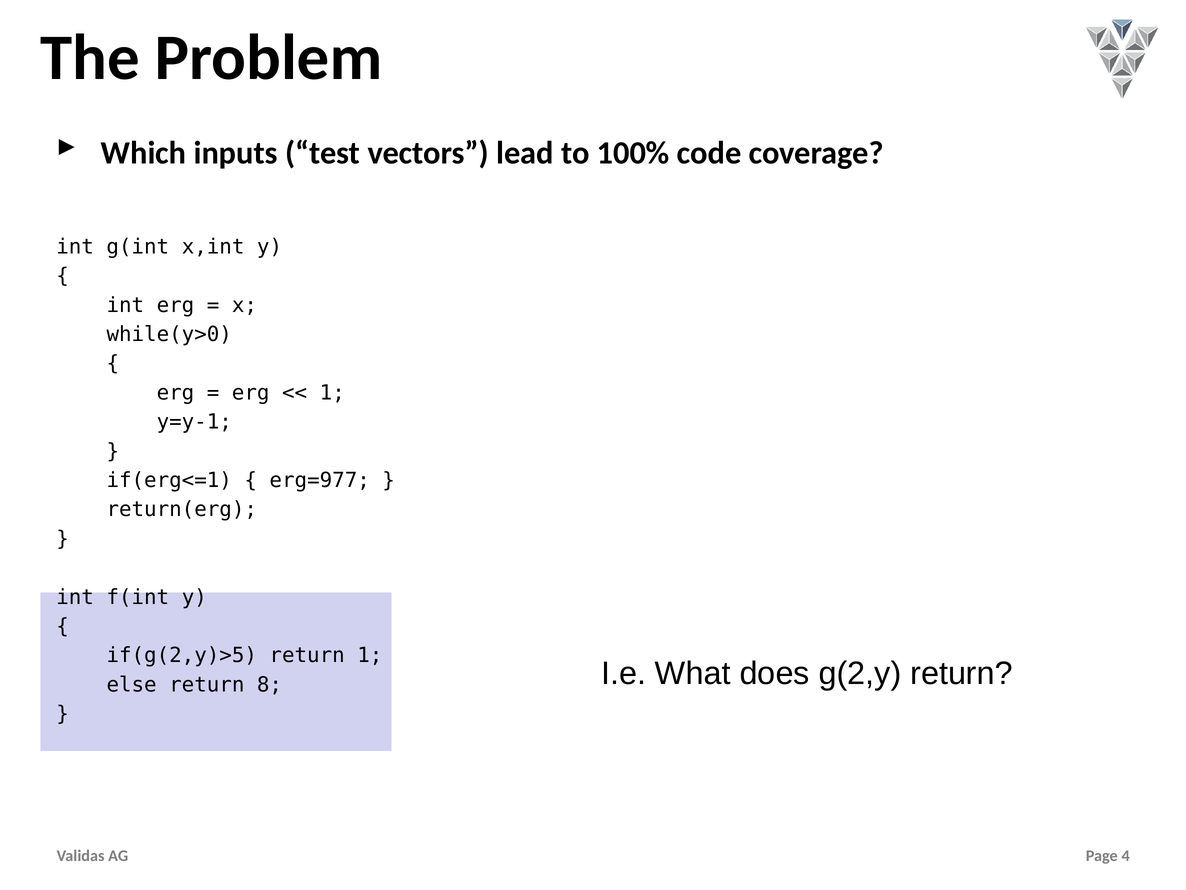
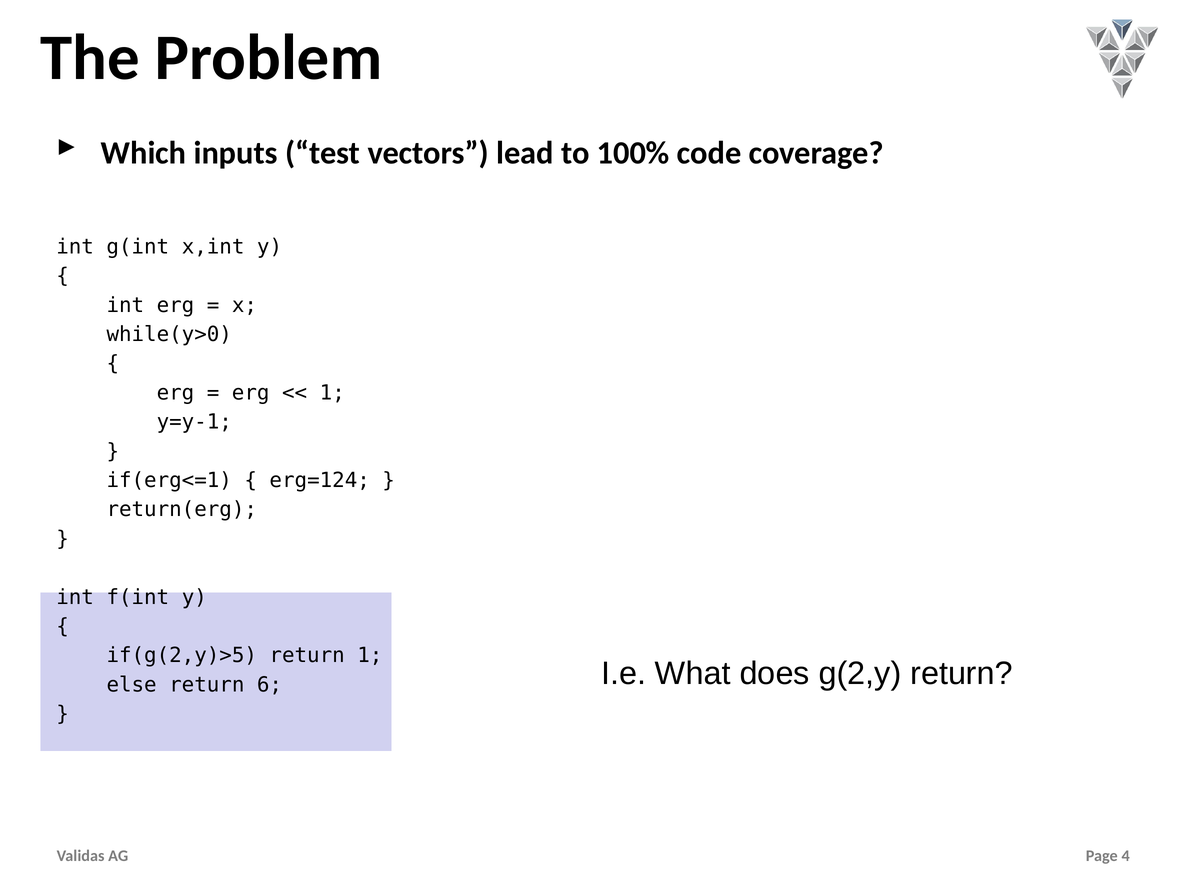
erg=977: erg=977 -> erg=124
8: 8 -> 6
